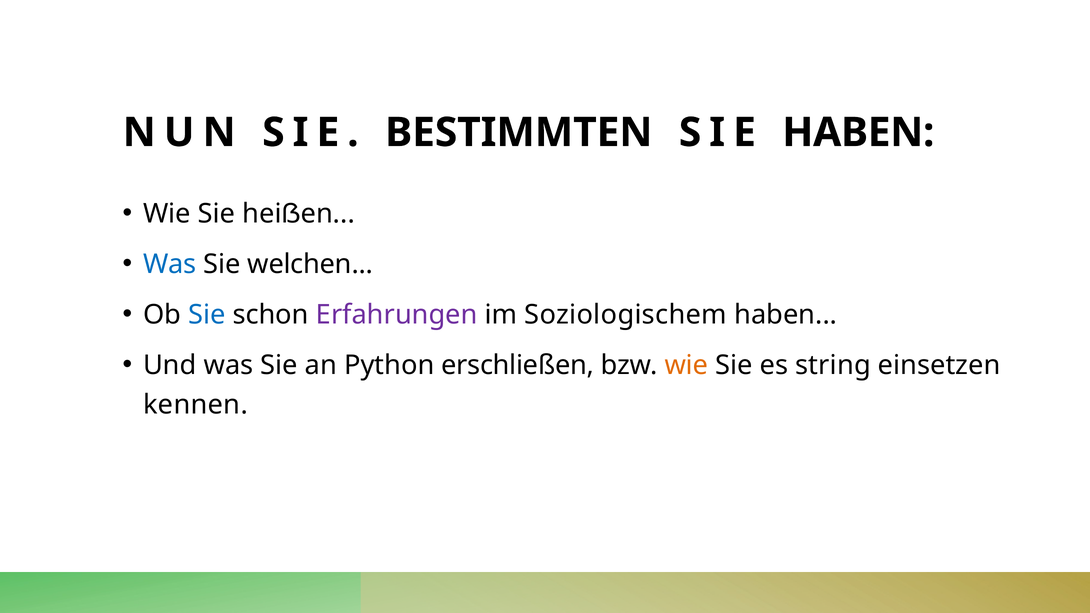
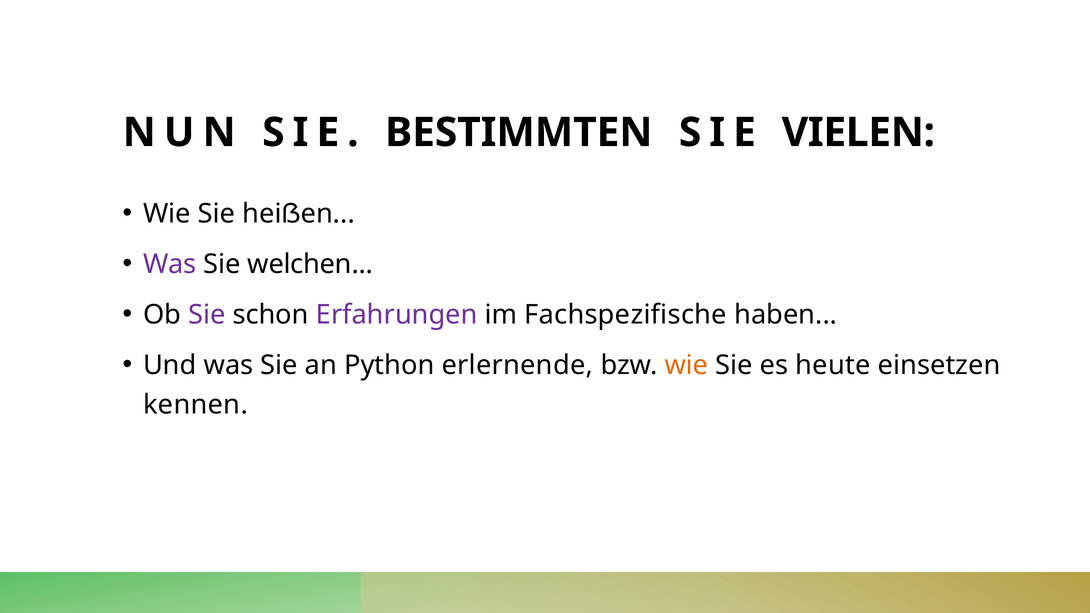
SIE HABEN: HABEN -> VIELEN
Was at (170, 264) colour: blue -> purple
Sie at (207, 315) colour: blue -> purple
Soziologischem: Soziologischem -> Fachspezifische
erschließen: erschließen -> erlernende
string: string -> heute
